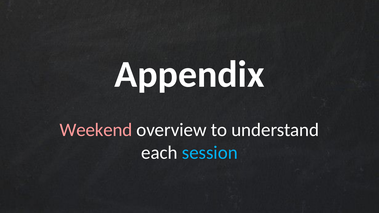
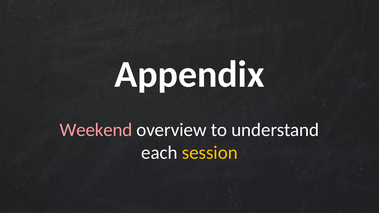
session colour: light blue -> yellow
